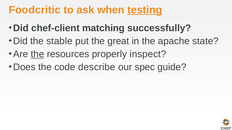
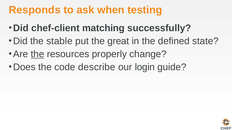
Foodcritic: Foodcritic -> Responds
testing underline: present -> none
apache: apache -> defined
inspect: inspect -> change
spec: spec -> login
